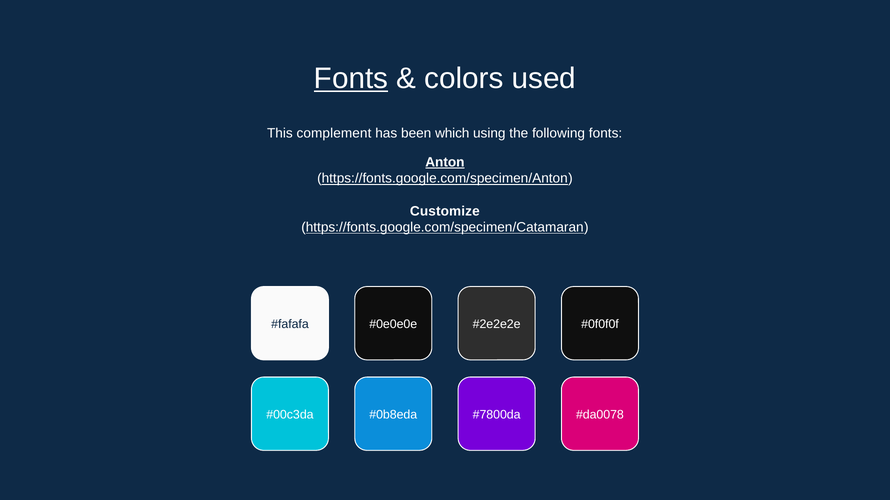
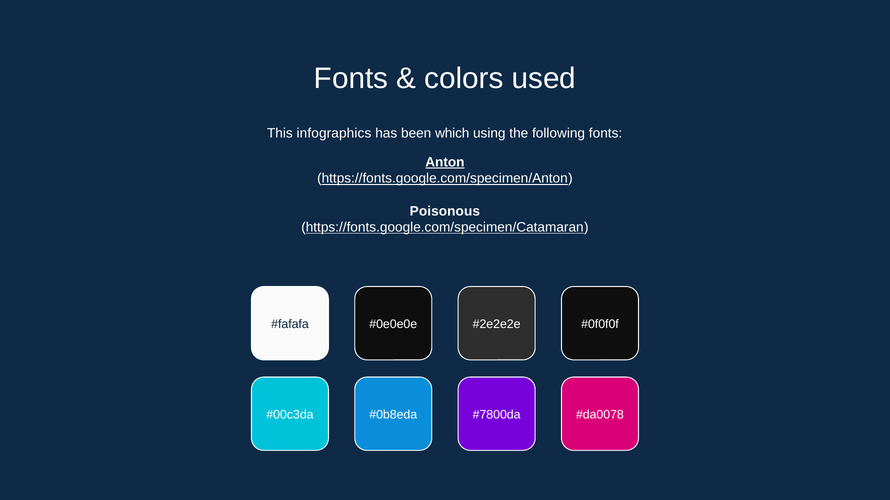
Fonts at (351, 79) underline: present -> none
complement: complement -> infographics
Customize: Customize -> Poisonous
